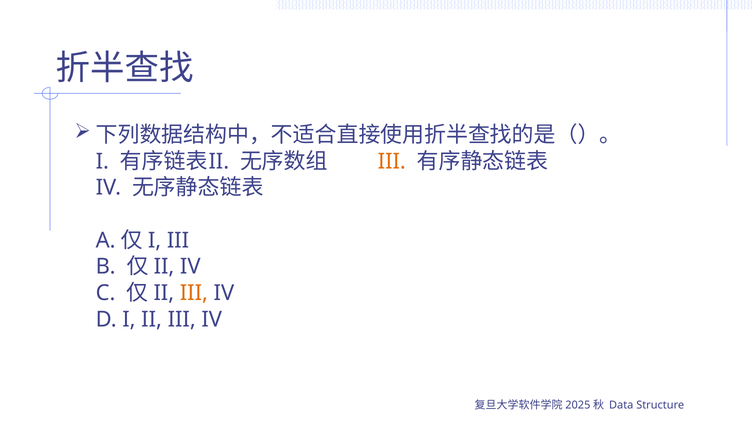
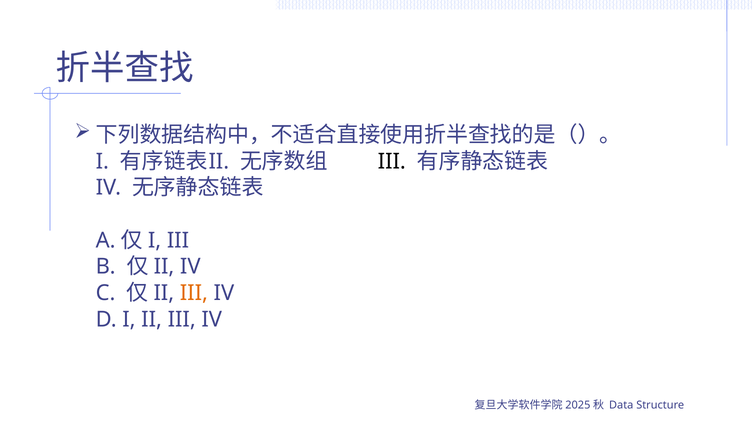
III at (392, 161) colour: orange -> black
